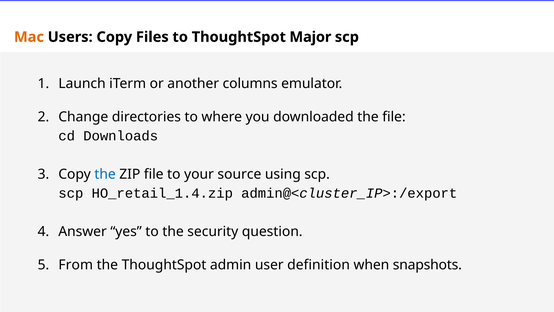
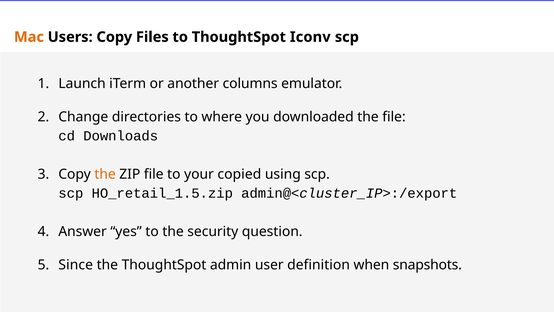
Major: Major -> Iconv
the at (105, 174) colour: blue -> orange
source: source -> copied
HO_retail_1.4.zip: HO_retail_1.4.zip -> HO_retail_1.5.zip
From: From -> Since
